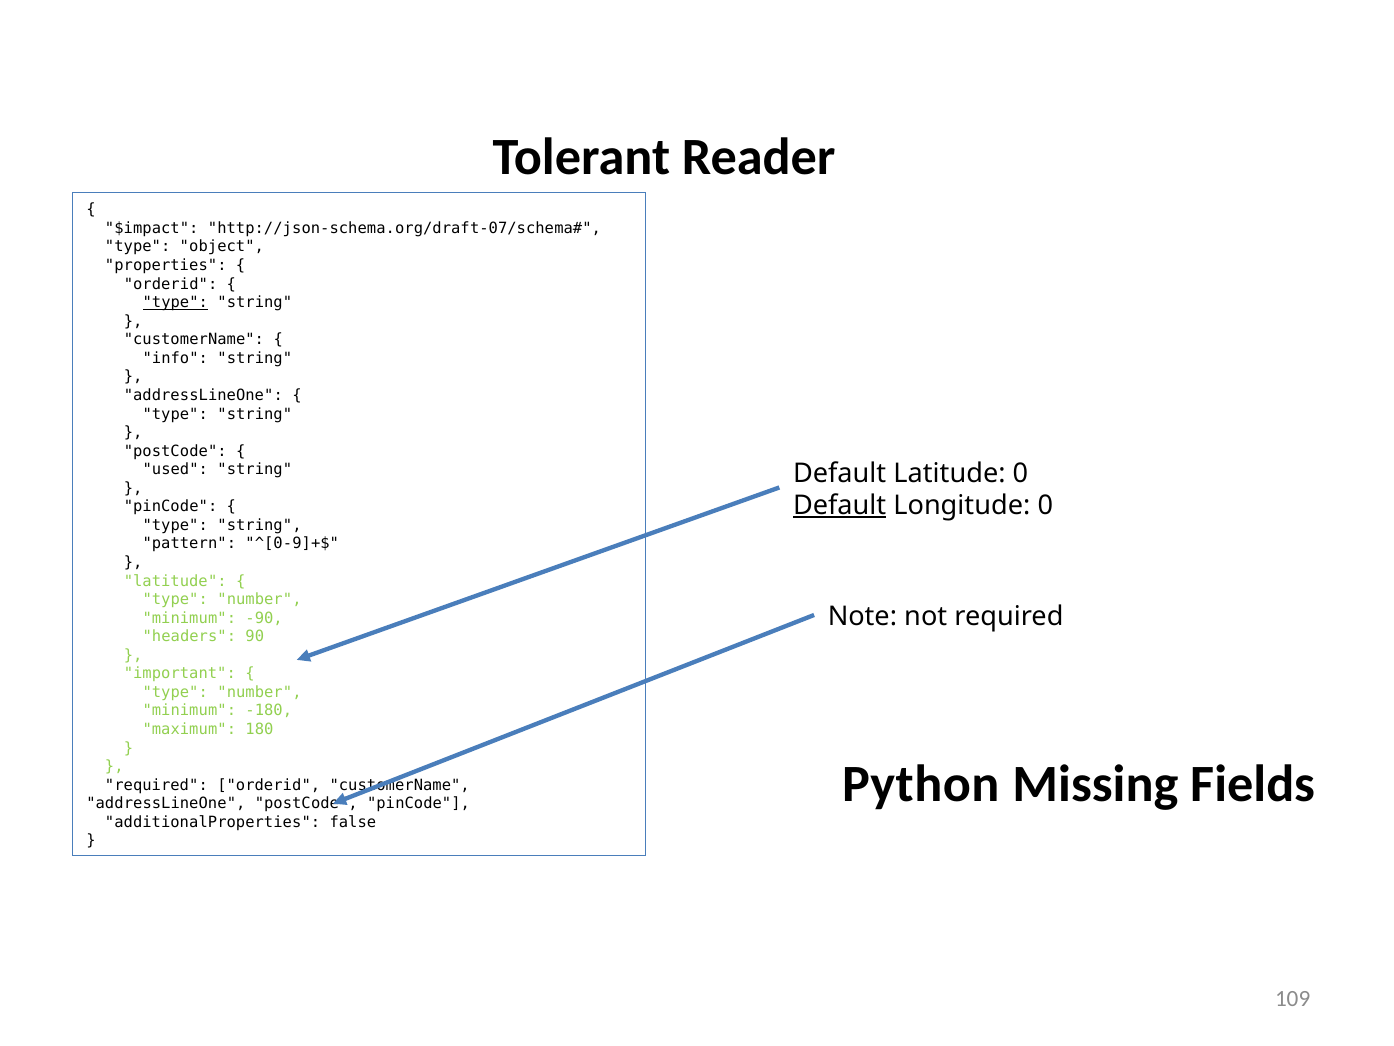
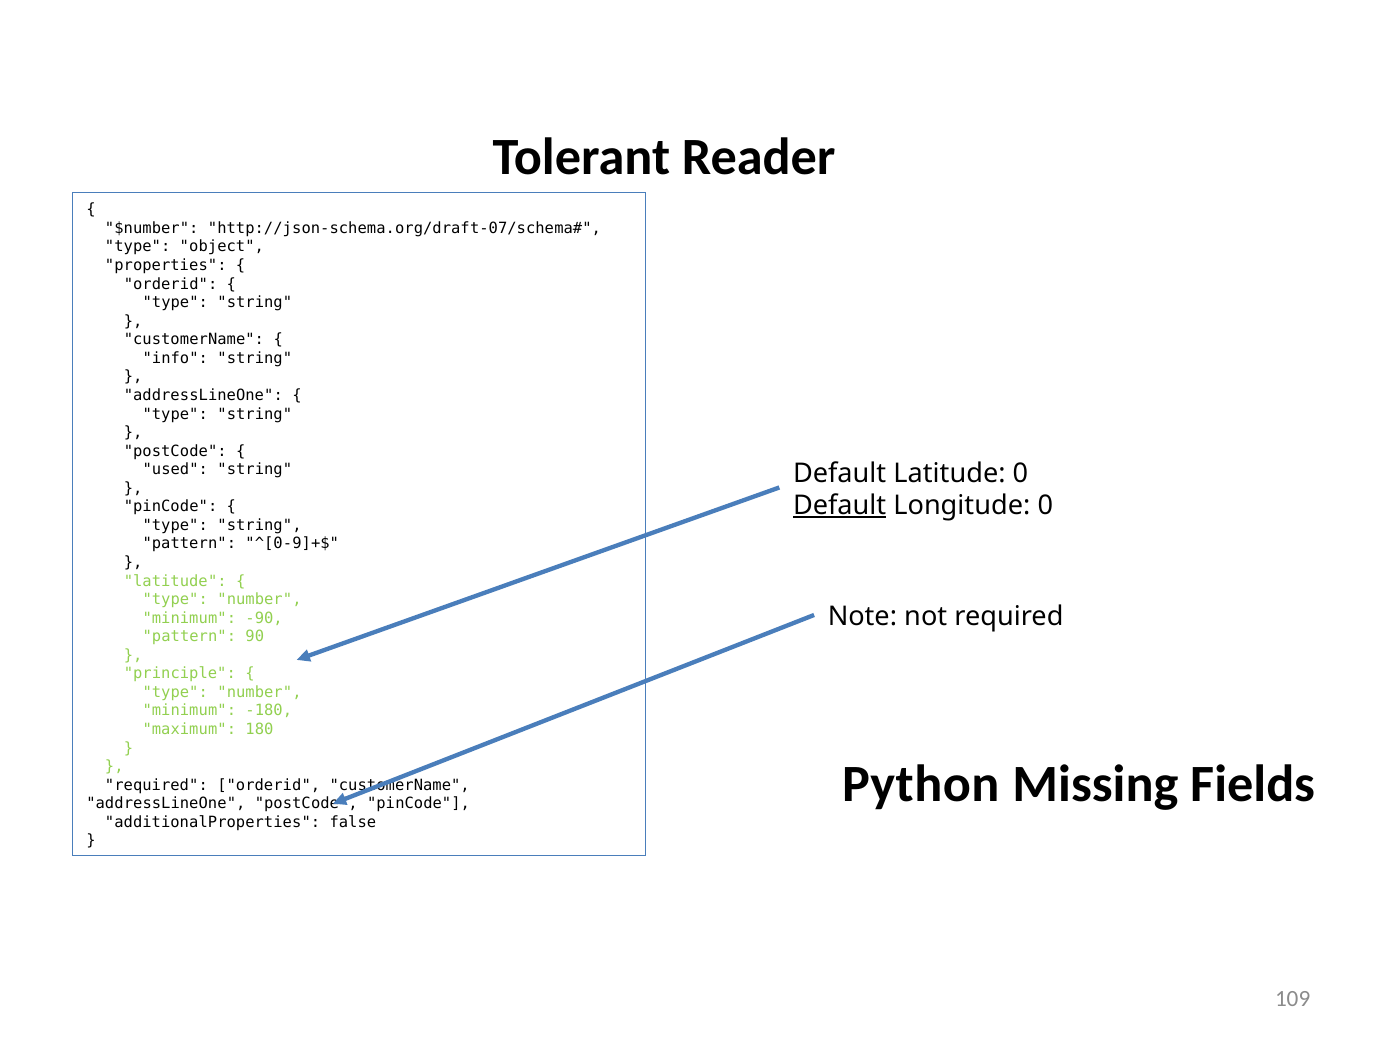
$impact: $impact -> $number
type at (175, 302) underline: present -> none
headers at (189, 636): headers -> pattern
important: important -> principle
